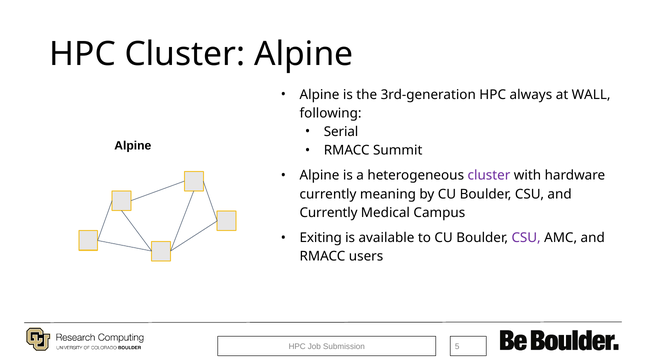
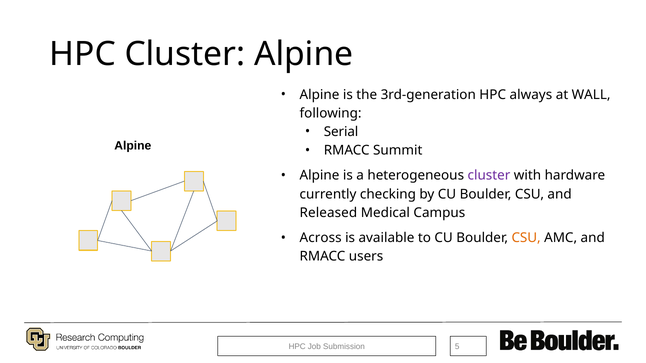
meaning: meaning -> checking
Currently at (329, 213): Currently -> Released
Exiting: Exiting -> Across
CSU at (526, 238) colour: purple -> orange
